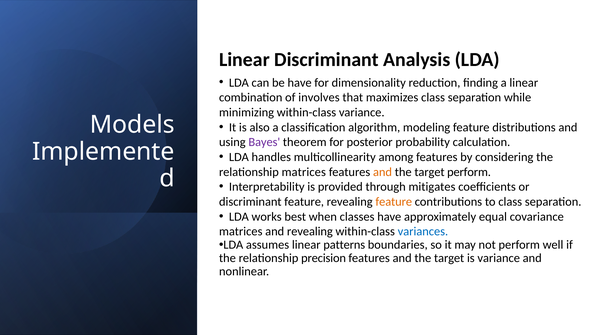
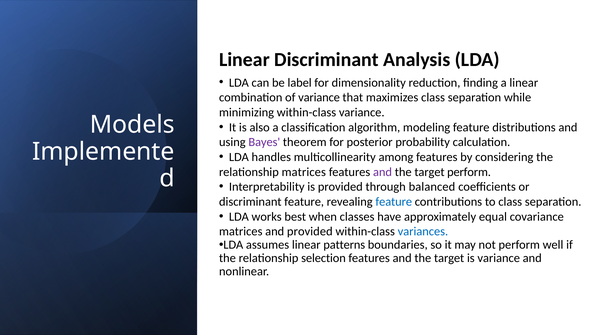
be have: have -> label
of involves: involves -> variance
and at (383, 172) colour: orange -> purple
mitigates: mitigates -> balanced
feature at (394, 202) colour: orange -> blue
and revealing: revealing -> provided
precision: precision -> selection
